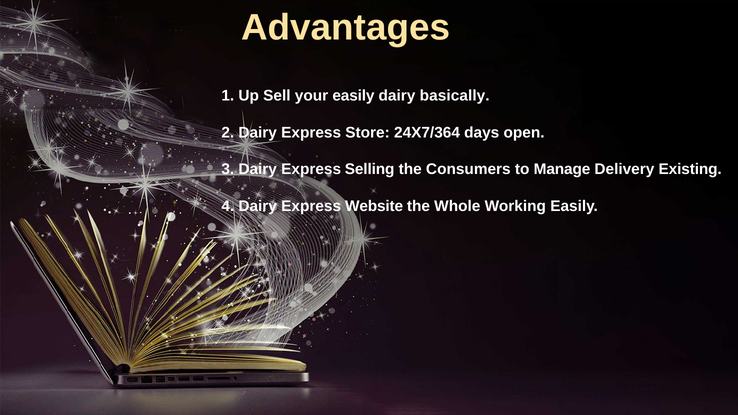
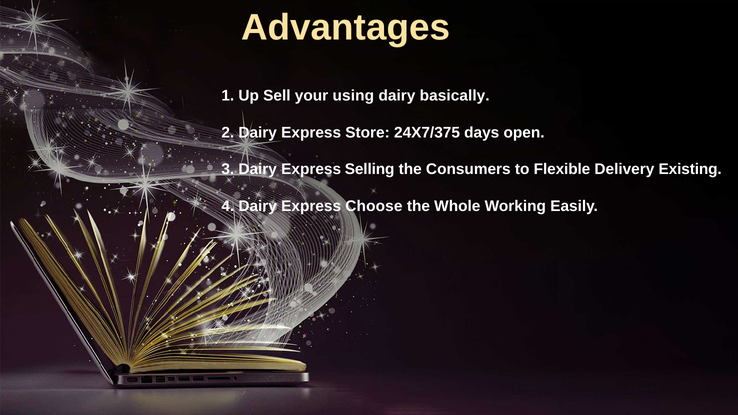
your easily: easily -> using
24X7/364: 24X7/364 -> 24X7/375
Manage: Manage -> Flexible
Website: Website -> Choose
